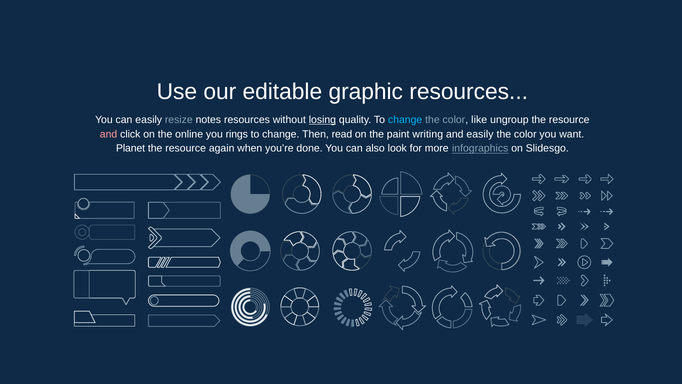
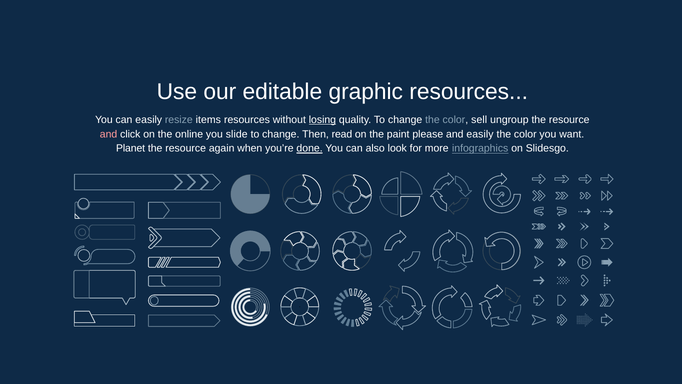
notes: notes -> items
change at (405, 120) colour: light blue -> white
like: like -> sell
rings: rings -> slide
writing: writing -> please
done underline: none -> present
